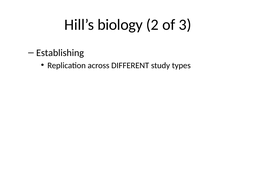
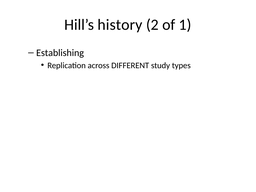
biology: biology -> history
3: 3 -> 1
